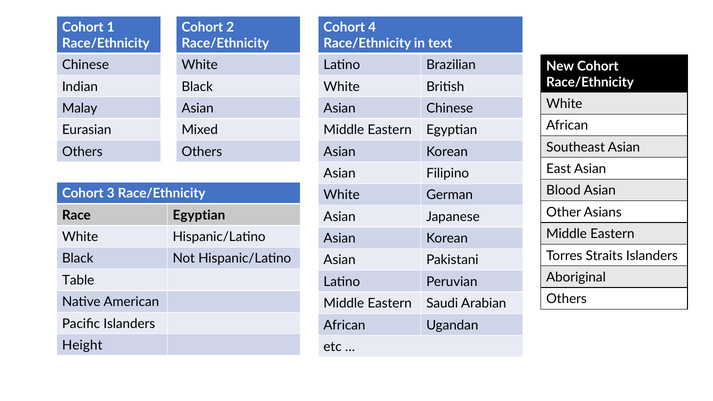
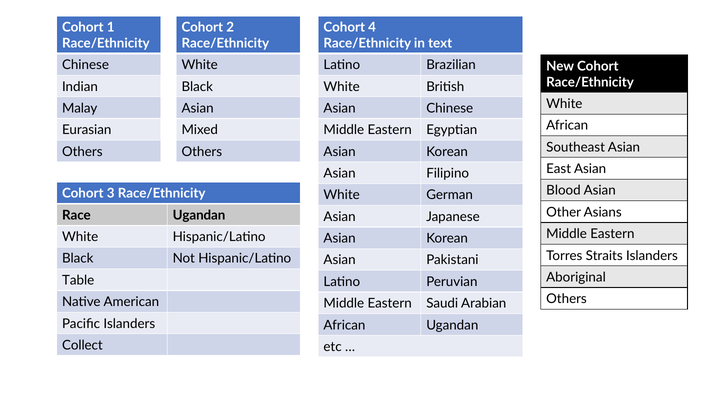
Race Egyptian: Egyptian -> Ugandan
Height: Height -> Collect
